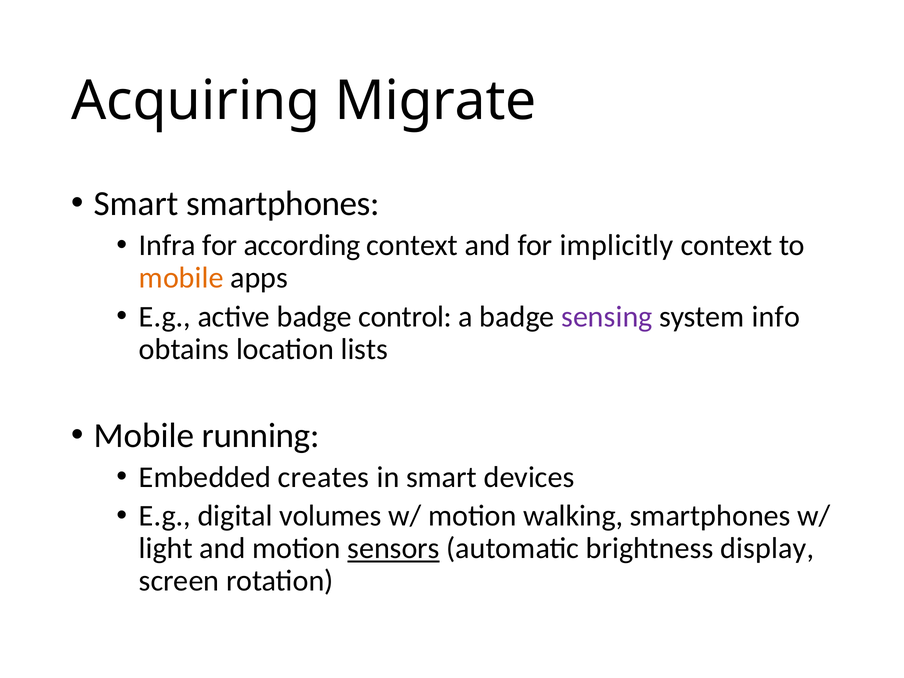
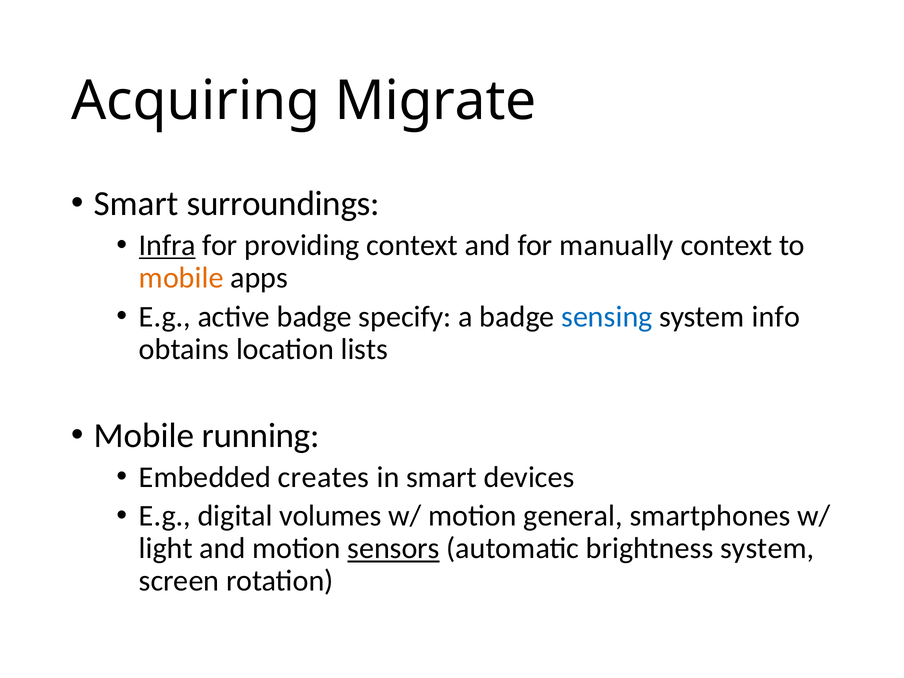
Smart smartphones: smartphones -> surroundings
Infra underline: none -> present
according: according -> providing
implicitly: implicitly -> manually
control: control -> specify
sensing colour: purple -> blue
walking: walking -> general
brightness display: display -> system
